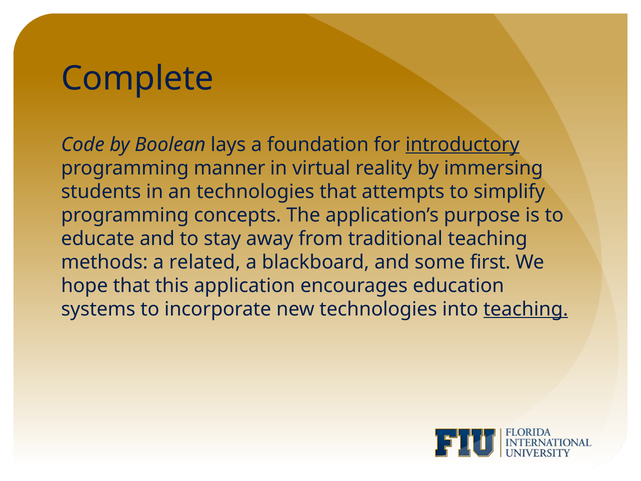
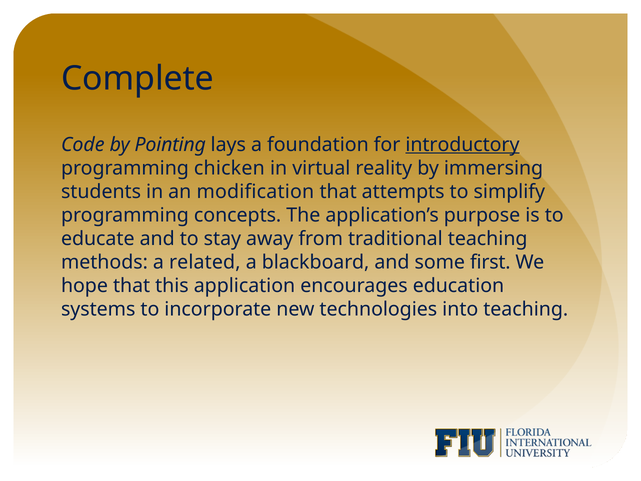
Boolean: Boolean -> Pointing
manner: manner -> chicken
an technologies: technologies -> modification
teaching at (526, 309) underline: present -> none
